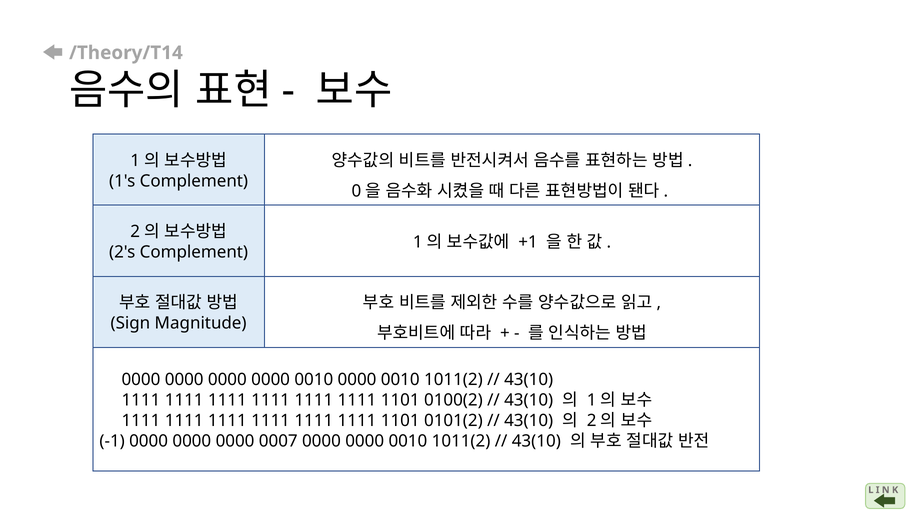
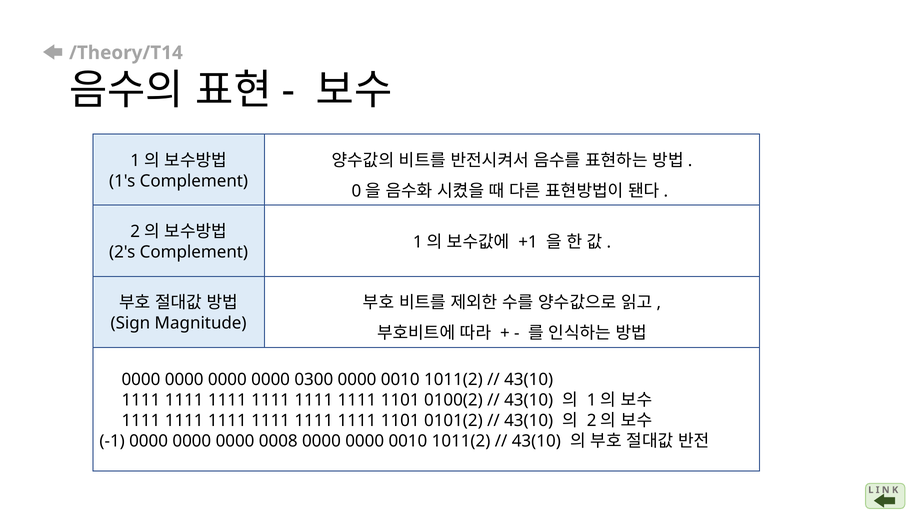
0000 0000 0000 0010: 0010 -> 0300
0007: 0007 -> 0008
